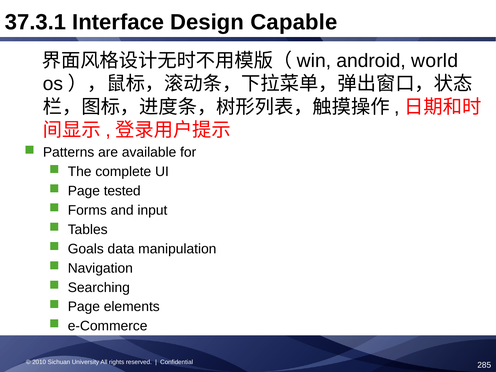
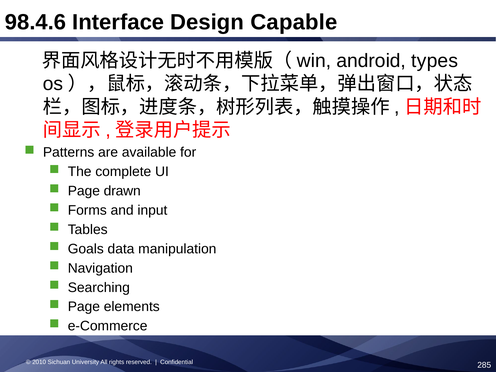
37.3.1: 37.3.1 -> 98.4.6
world: world -> types
tested: tested -> drawn
